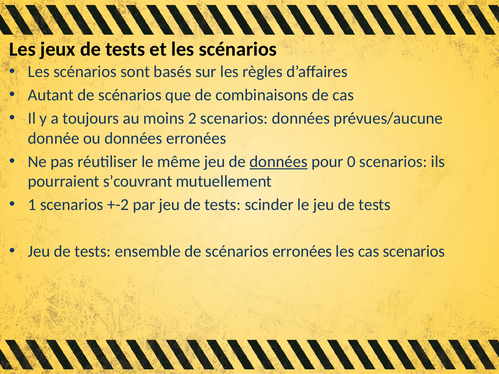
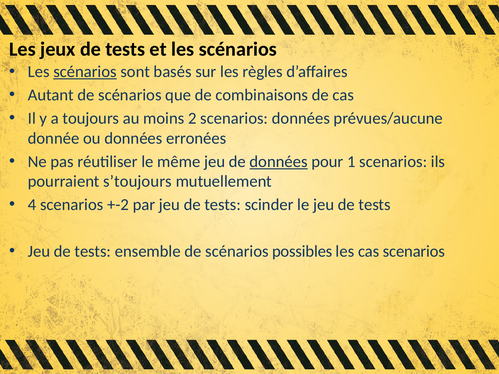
scénarios at (85, 72) underline: none -> present
0: 0 -> 1
s’couvrant: s’couvrant -> s’toujours
1: 1 -> 4
scénarios erronées: erronées -> possibles
